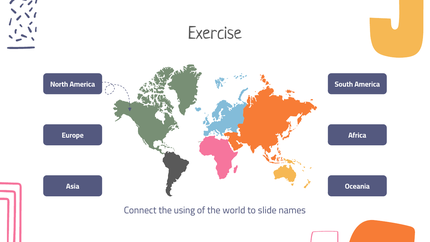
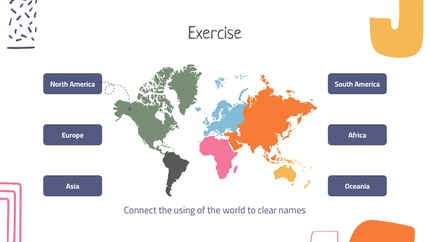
slide: slide -> clear
